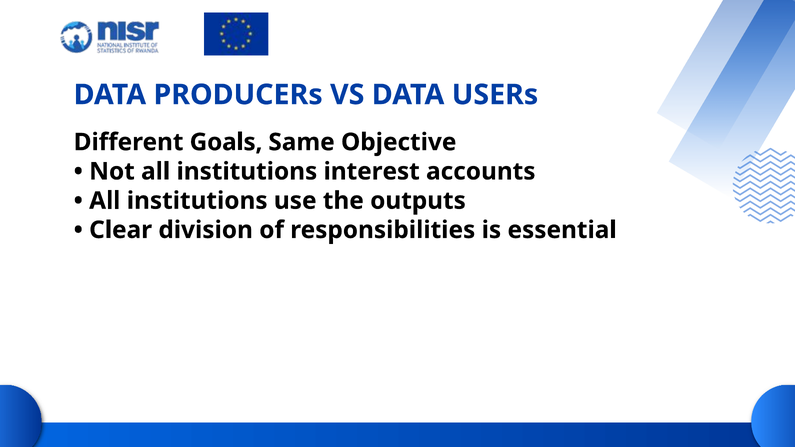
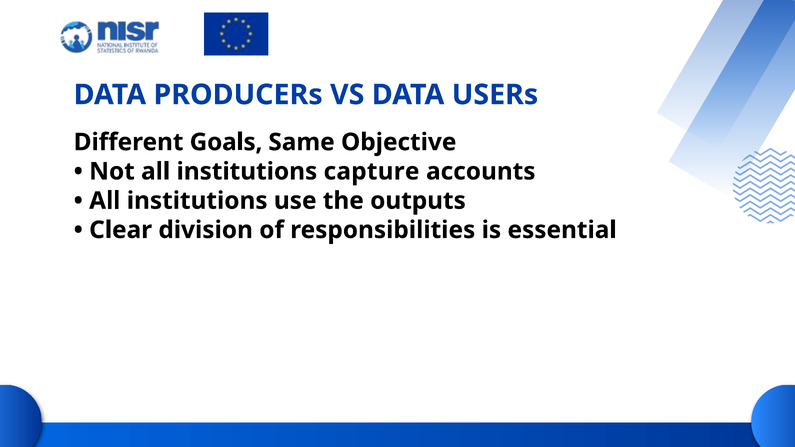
interest: interest -> capture
